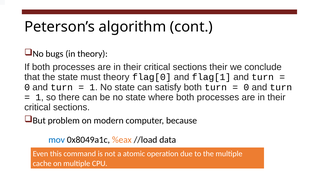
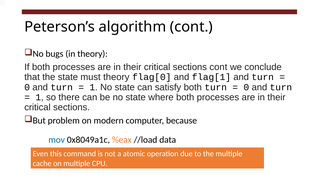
sections their: their -> cont
